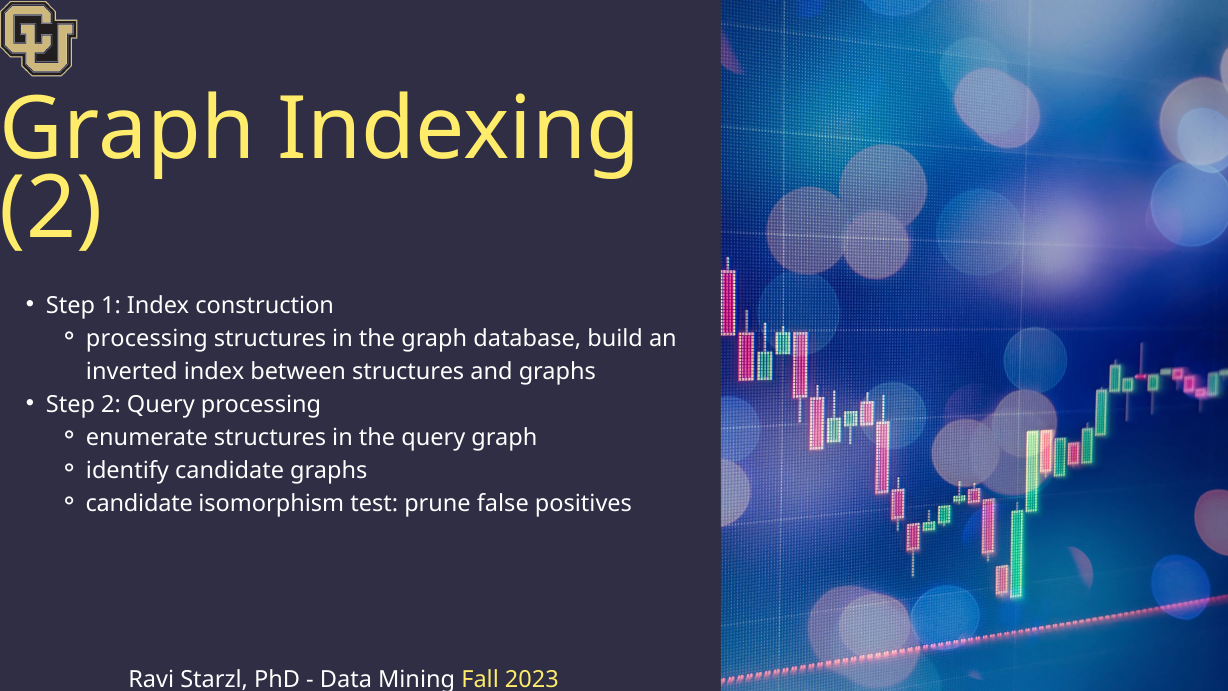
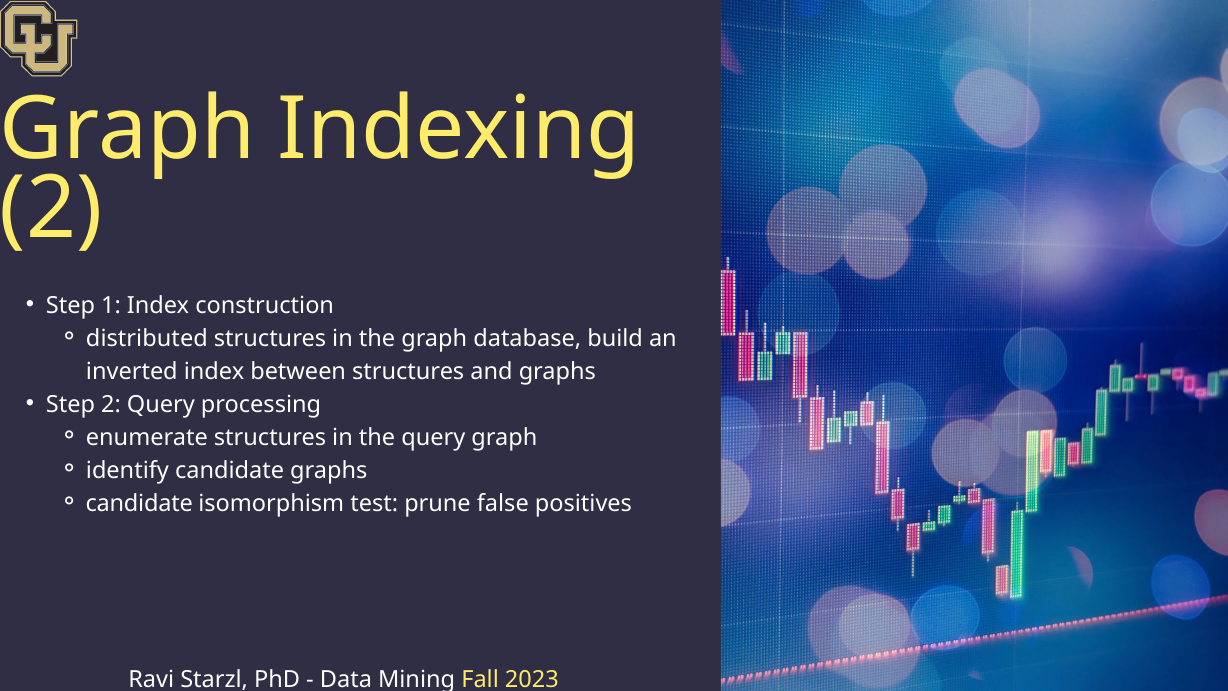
processing at (147, 338): processing -> distributed
